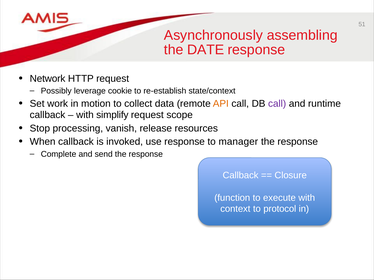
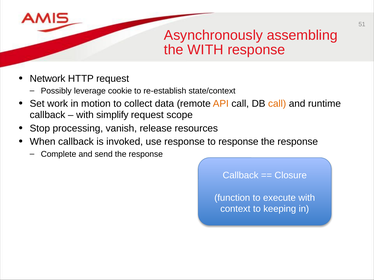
the DATE: DATE -> WITH
call at (277, 104) colour: purple -> orange
to manager: manager -> response
protocol: protocol -> keeping
